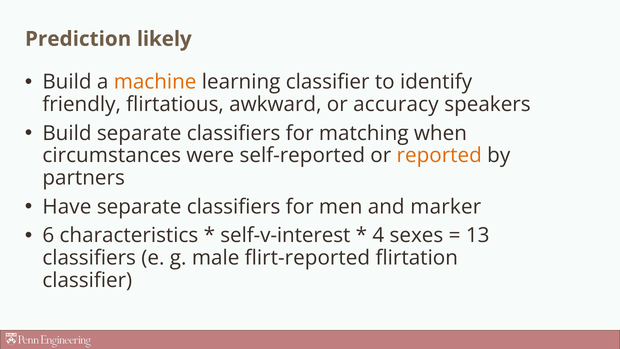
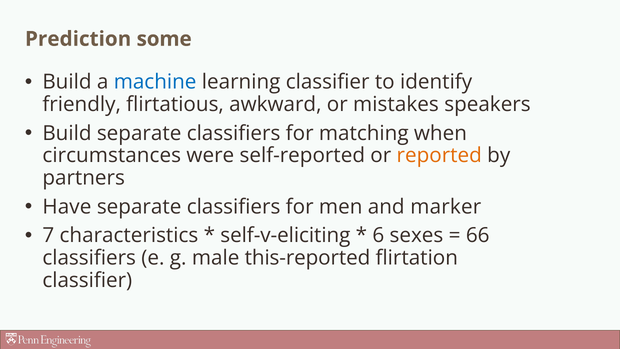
likely: likely -> some
machine colour: orange -> blue
accuracy: accuracy -> mistakes
6: 6 -> 7
self-v-interest: self-v-interest -> self-v-eliciting
4: 4 -> 6
13: 13 -> 66
flirt-reported: flirt-reported -> this-reported
